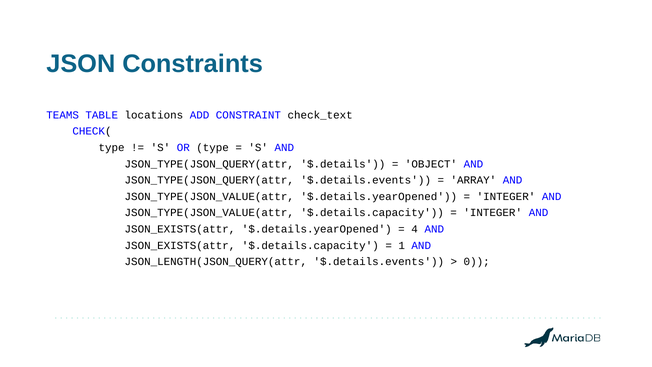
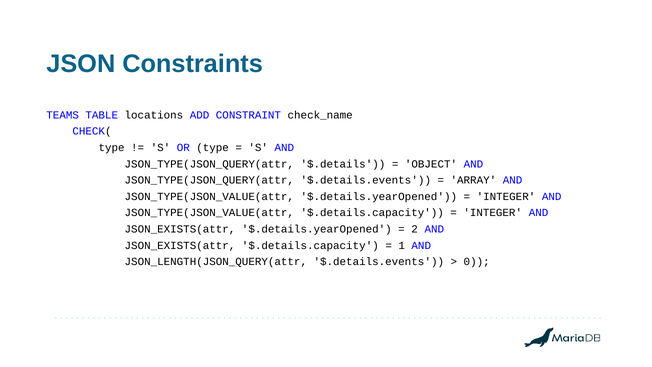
check_text: check_text -> check_name
4: 4 -> 2
